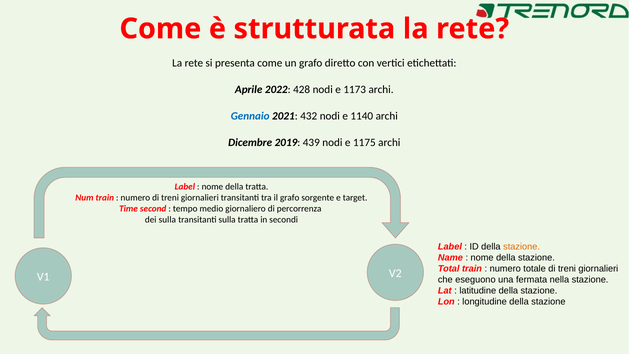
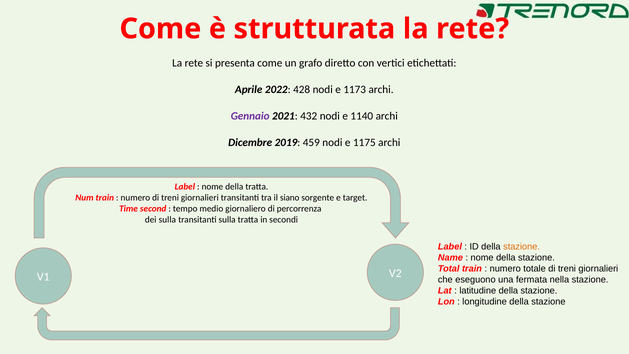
Gennaio colour: blue -> purple
439: 439 -> 459
il grafo: grafo -> siano
